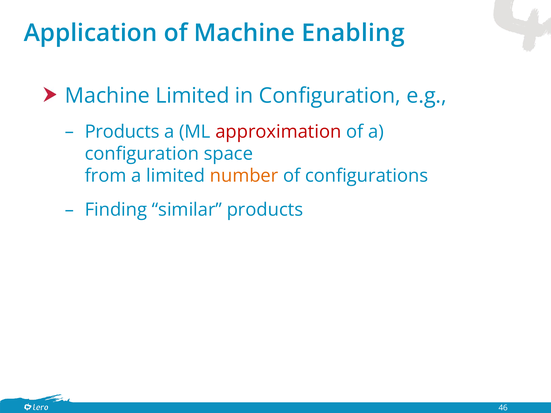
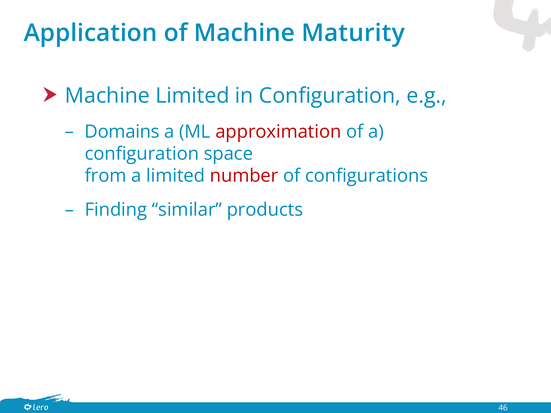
Enabling: Enabling -> Maturity
Products at (122, 132): Products -> Domains
number colour: orange -> red
